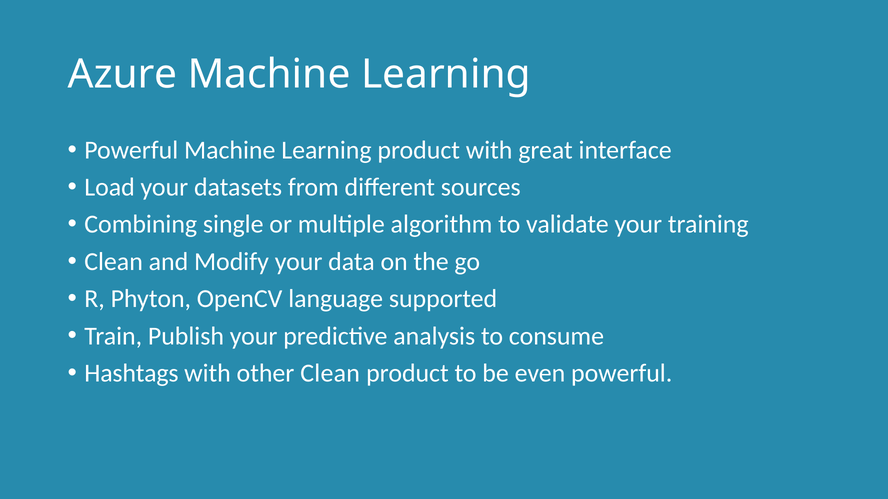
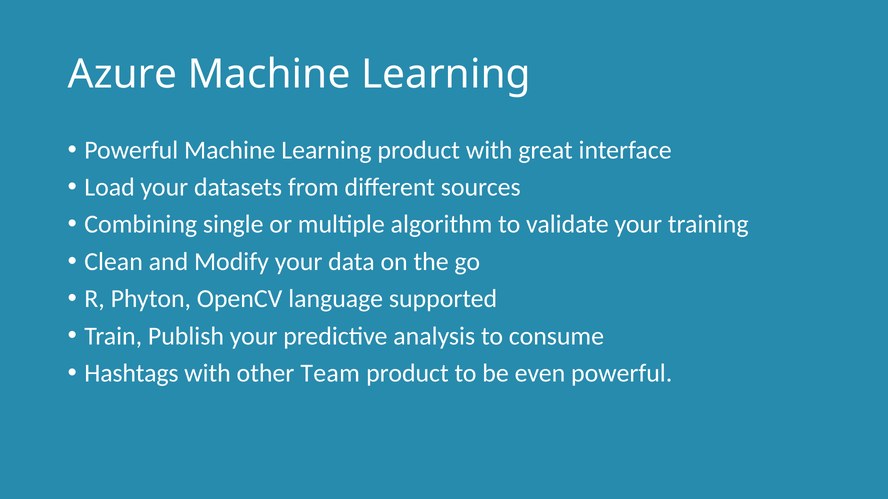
other Clean: Clean -> Team
